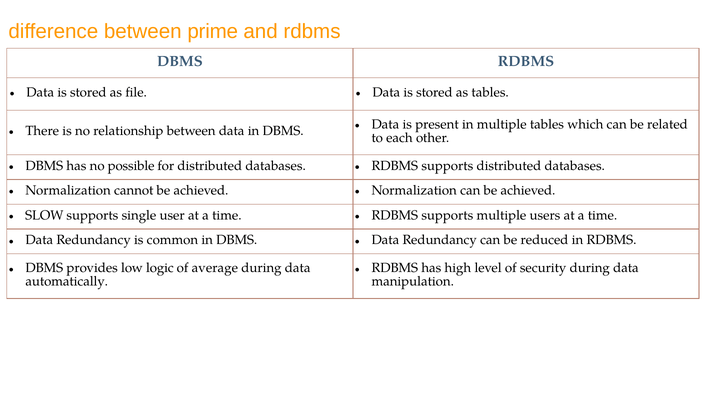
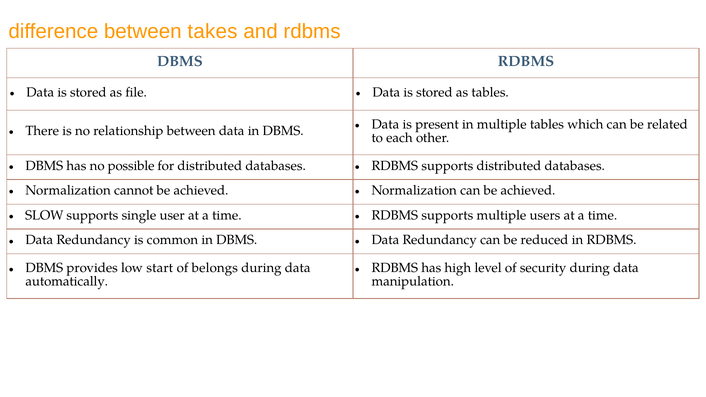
prime: prime -> takes
logic: logic -> start
average: average -> belongs
